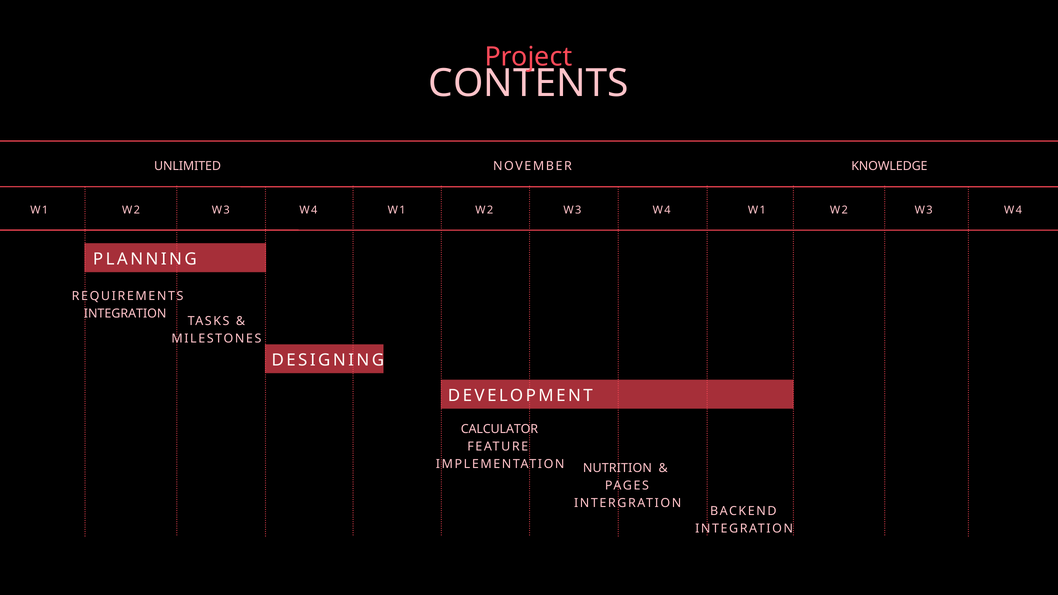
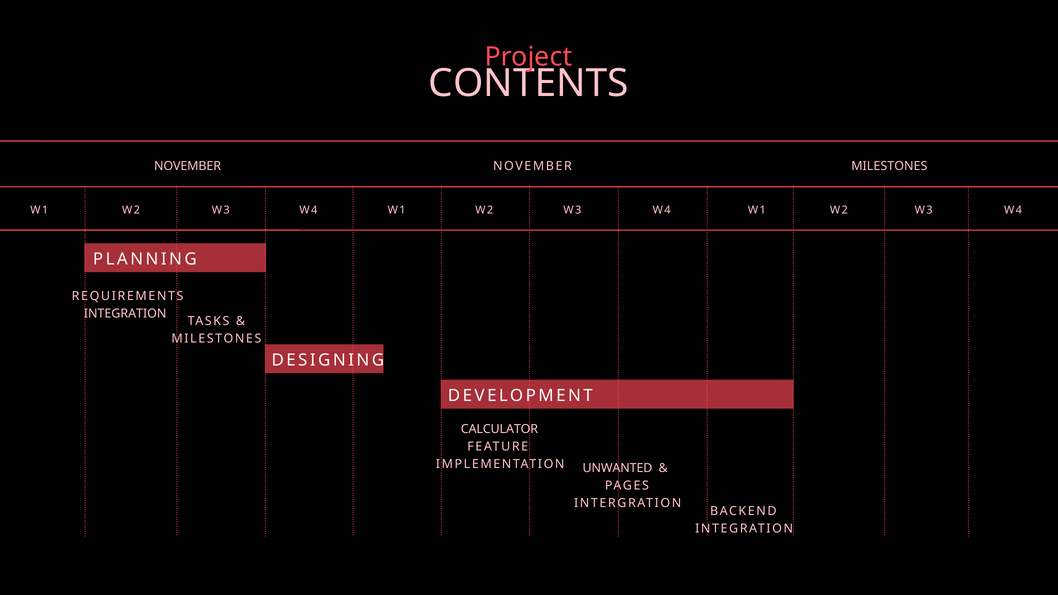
UNLIMITED at (188, 166): UNLIMITED -> NOVEMBER
NOVEMBER KNOWLEDGE: KNOWLEDGE -> MILESTONES
NUTRITION: NUTRITION -> UNWANTED
